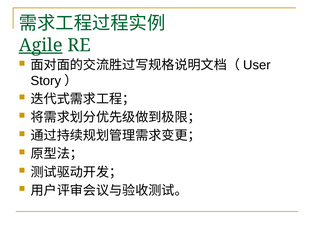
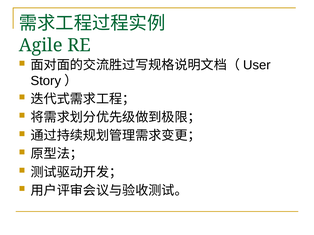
Agile underline: present -> none
